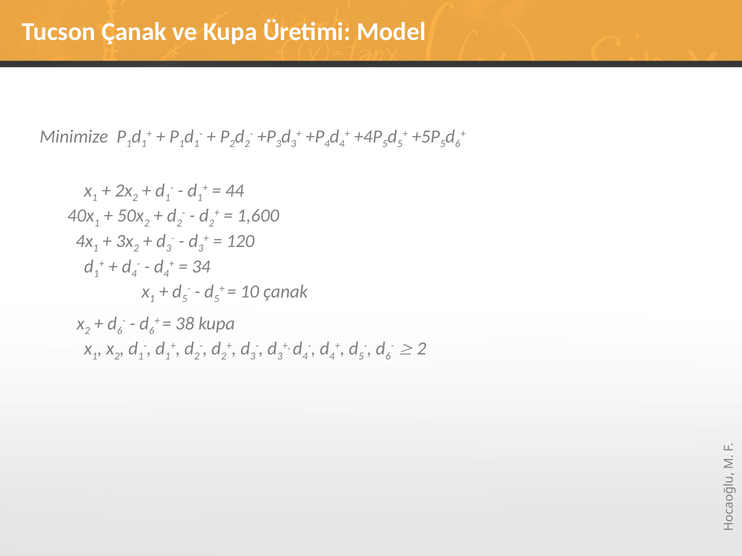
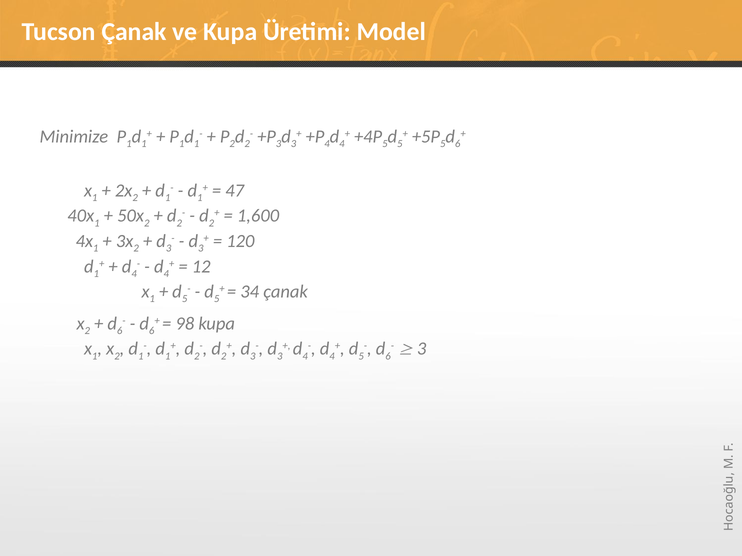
44: 44 -> 47
34: 34 -> 12
10: 10 -> 34
38: 38 -> 98
2 at (422, 349): 2 -> 3
